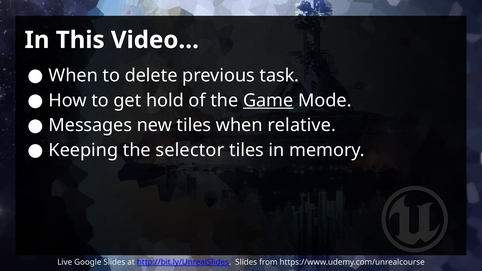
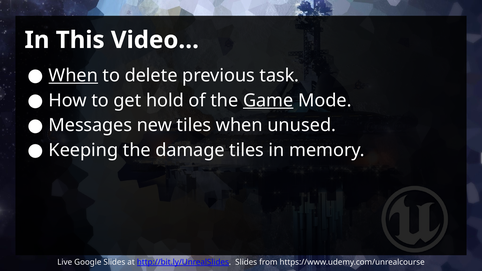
When at (73, 76) underline: none -> present
relative: relative -> unused
selector: selector -> damage
